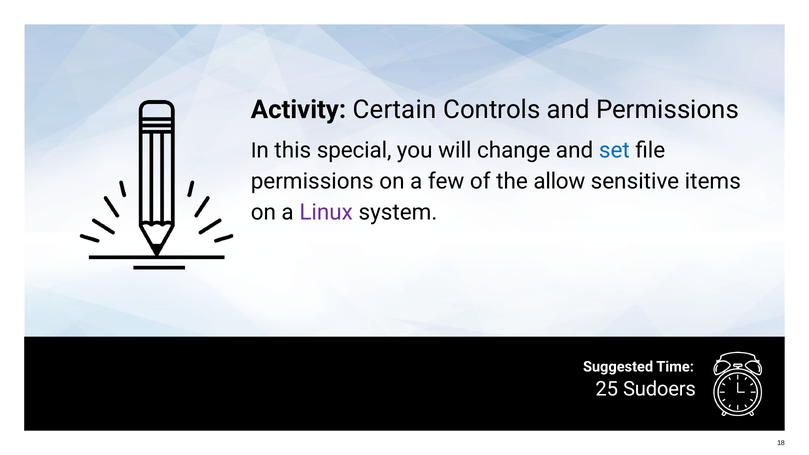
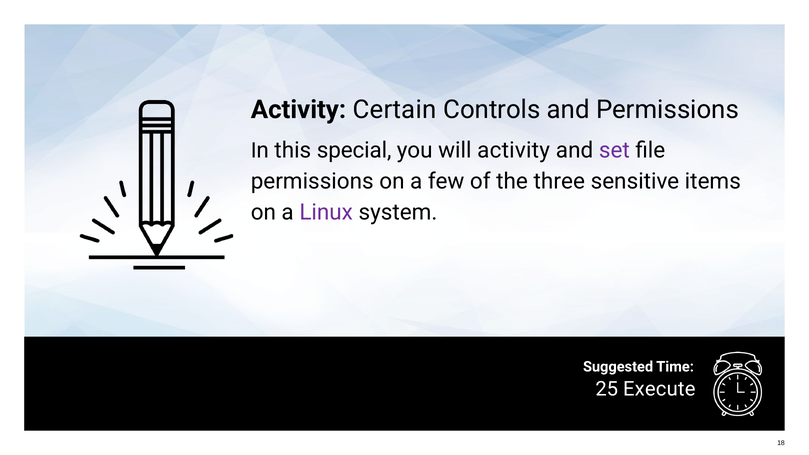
will change: change -> activity
set colour: blue -> purple
allow: allow -> three
Sudoers: Sudoers -> Execute
